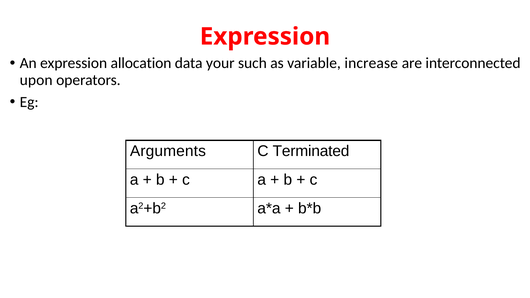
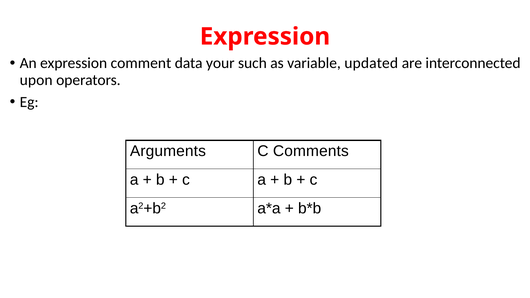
allocation: allocation -> comment
increase: increase -> updated
Terminated: Terminated -> Comments
